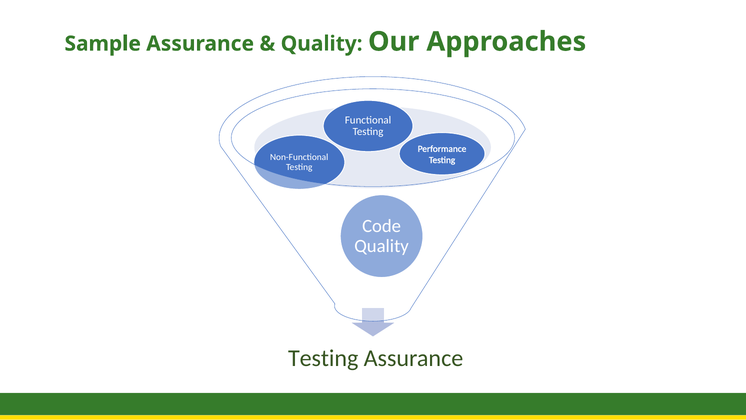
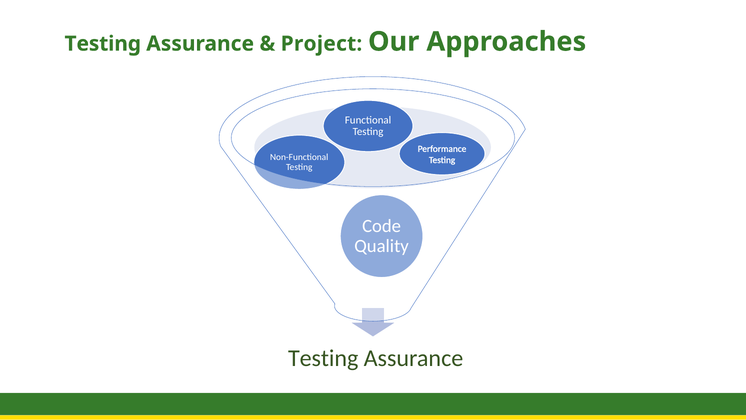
Sample at (103, 44): Sample -> Testing
Quality at (322, 44): Quality -> Project
